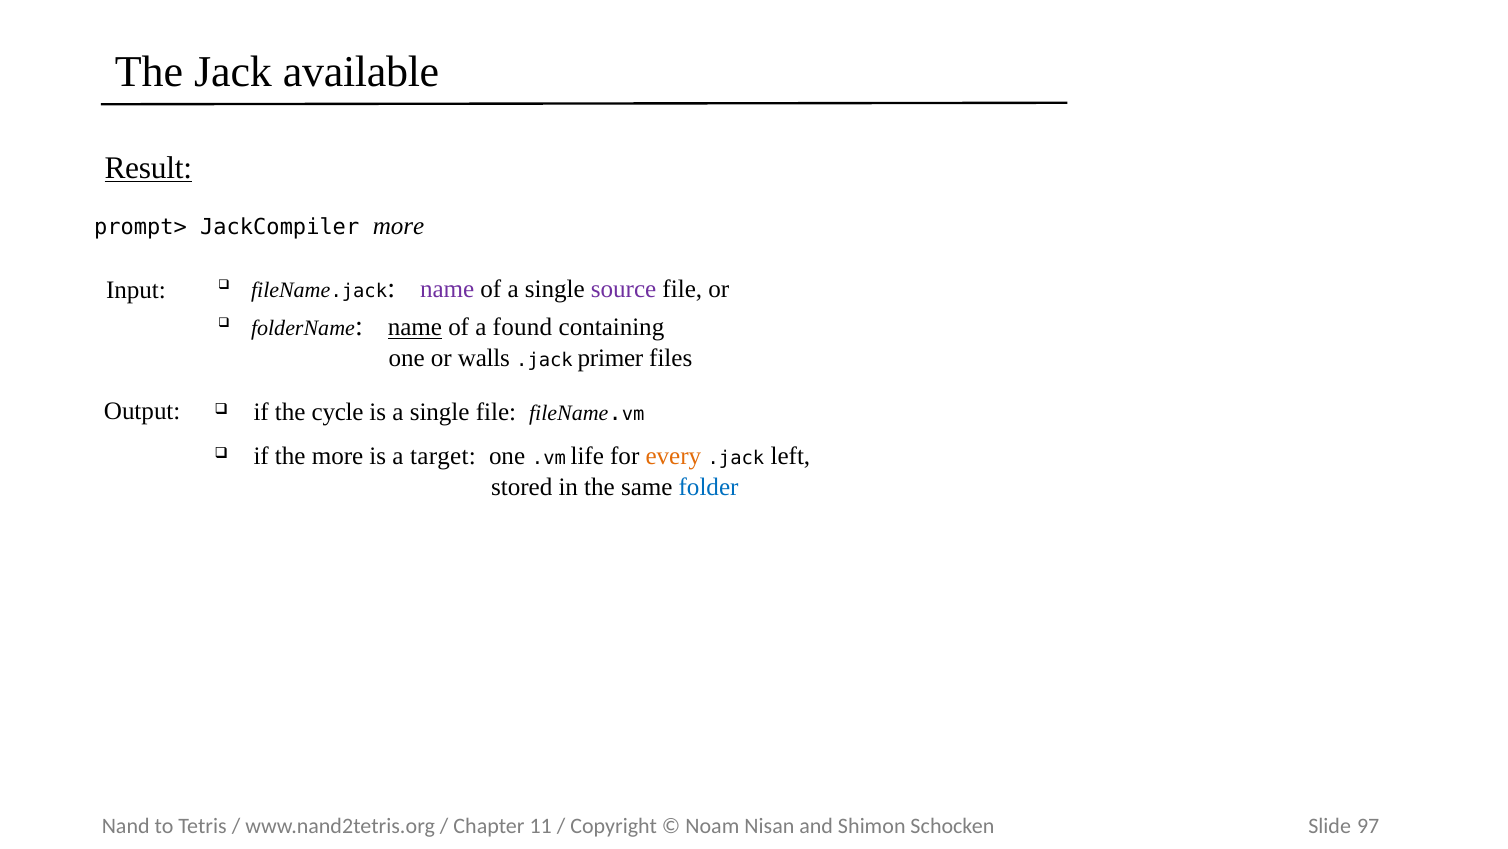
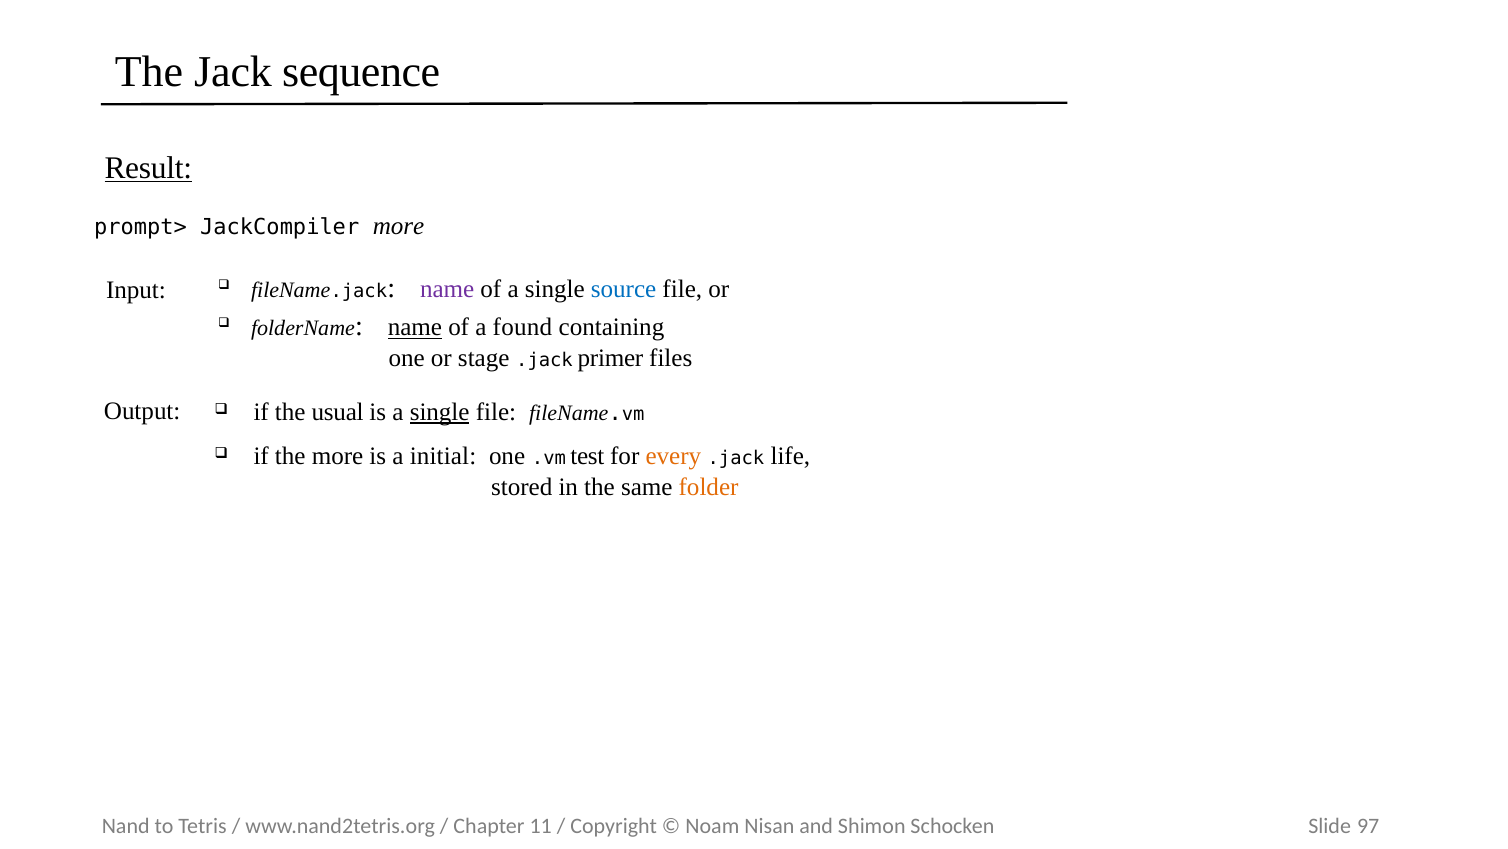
available: available -> sequence
source colour: purple -> blue
walls: walls -> stage
cycle: cycle -> usual
single at (440, 412) underline: none -> present
target: target -> initial
life: life -> test
left: left -> life
folder colour: blue -> orange
